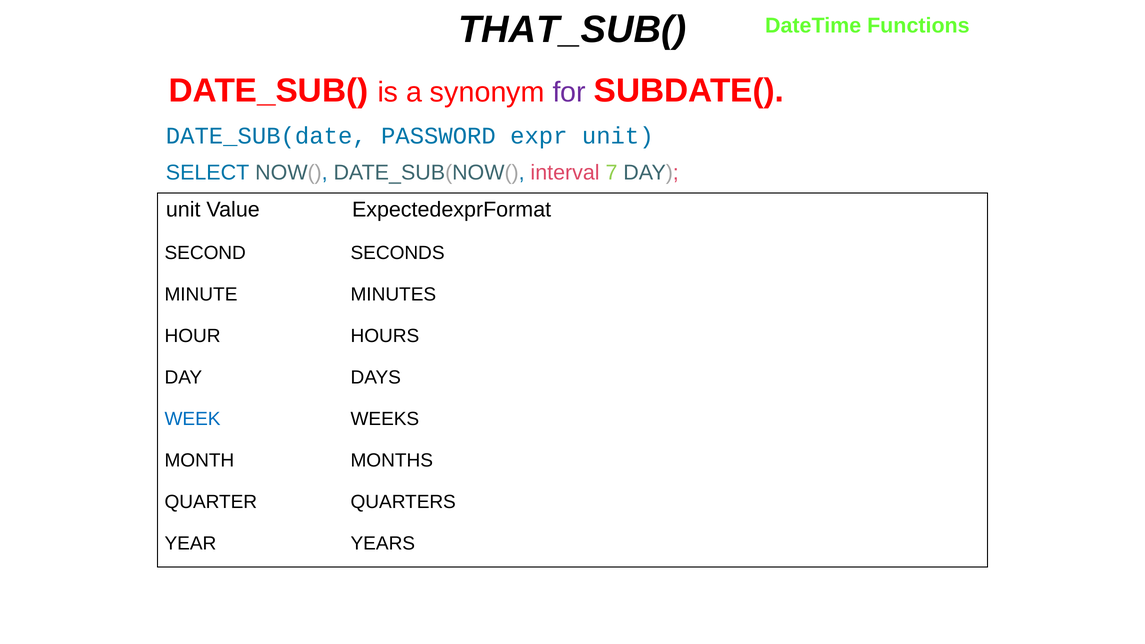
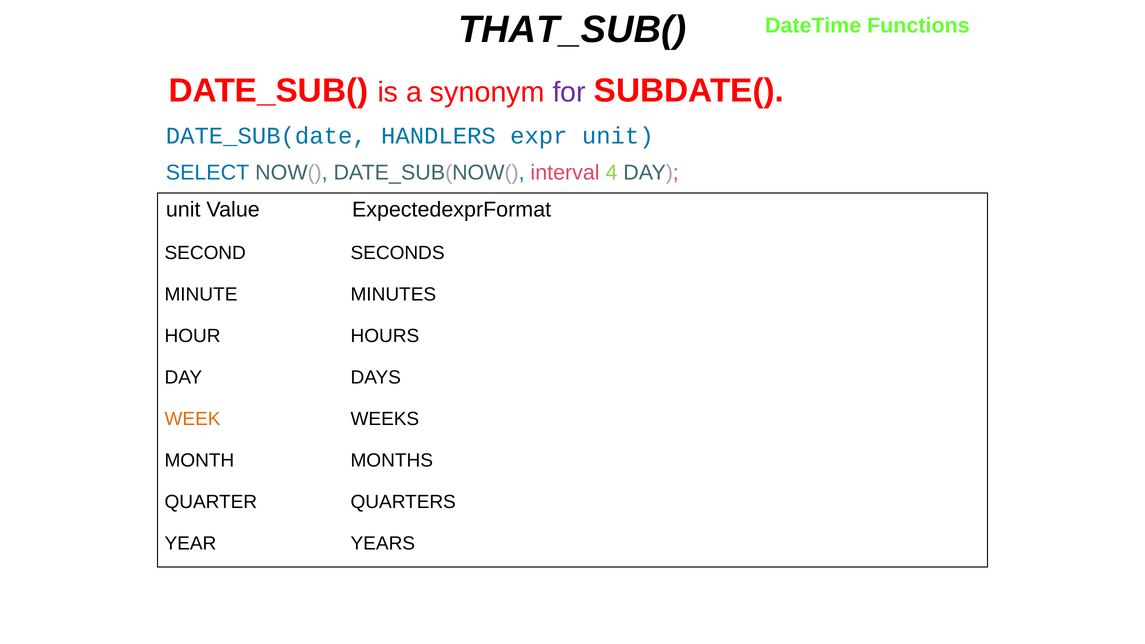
PASSWORD: PASSWORD -> HANDLERS
7: 7 -> 4
WEEK colour: blue -> orange
